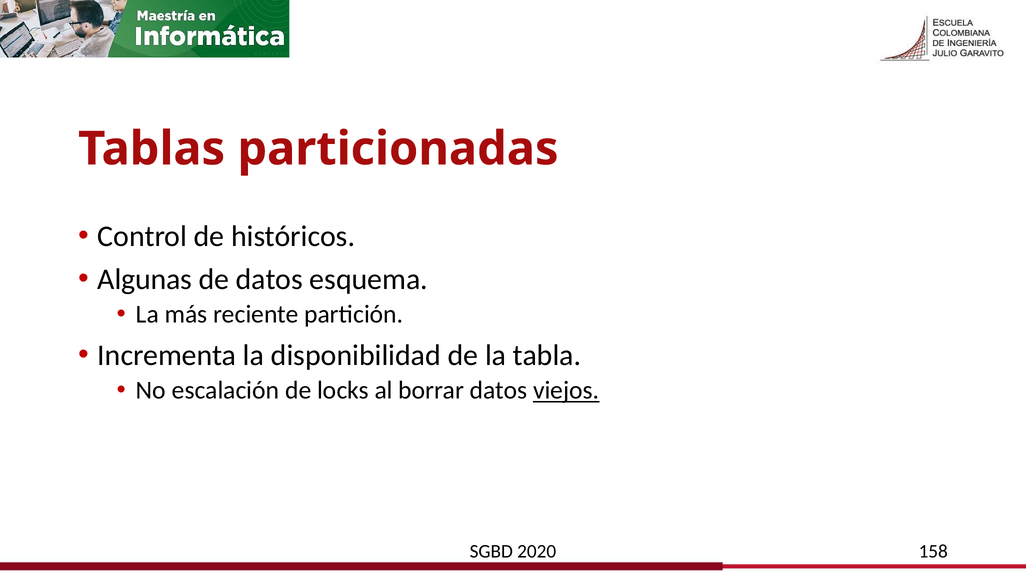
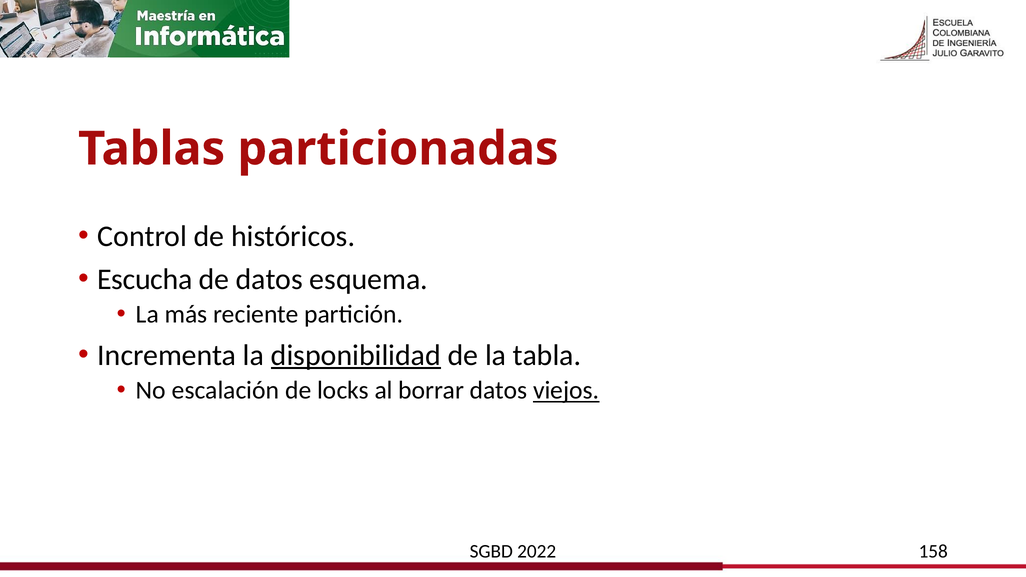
Algunas: Algunas -> Escucha
disponibilidad underline: none -> present
2020: 2020 -> 2022
